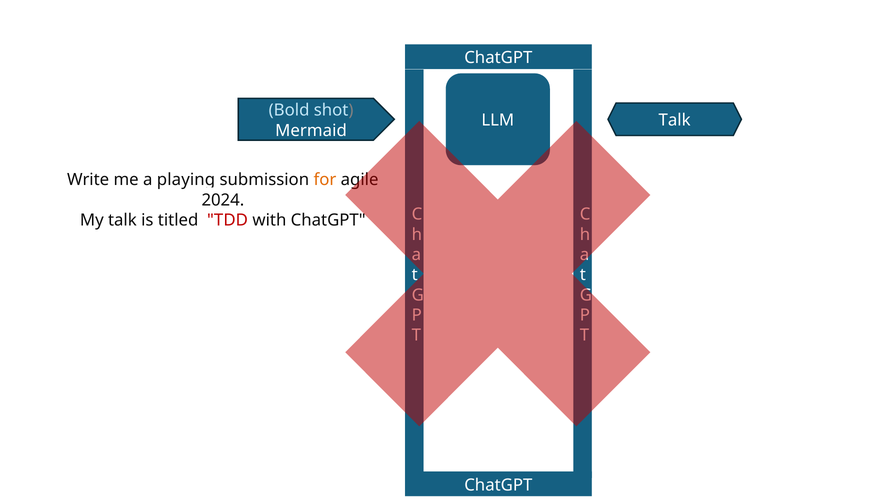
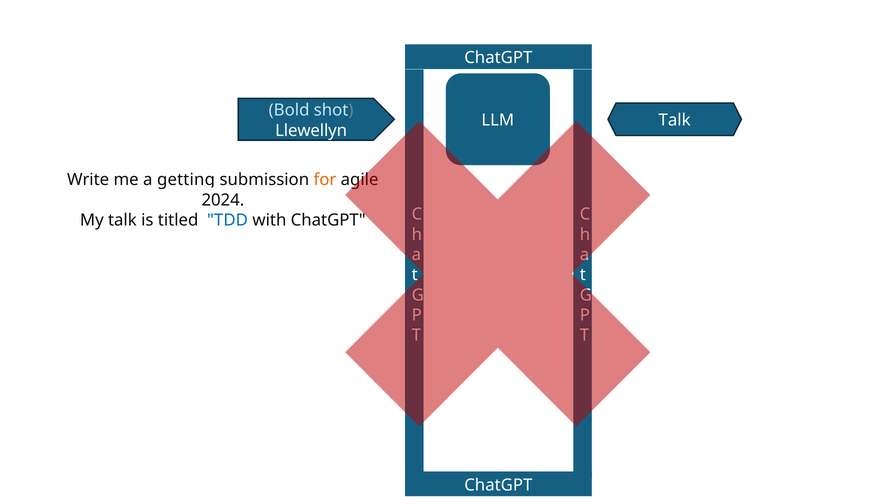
Mermaid: Mermaid -> Llewellyn
playing: playing -> getting
TDD colour: red -> blue
